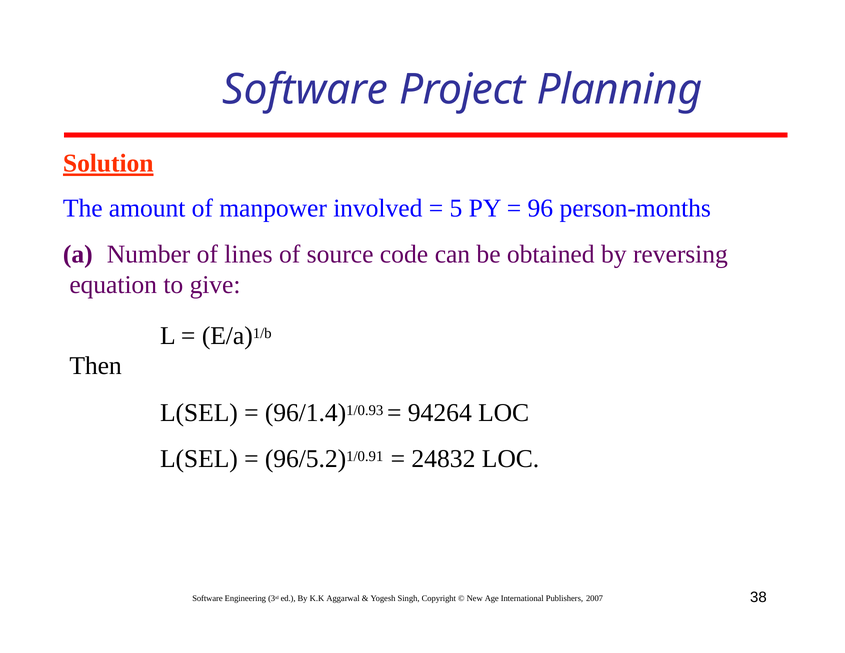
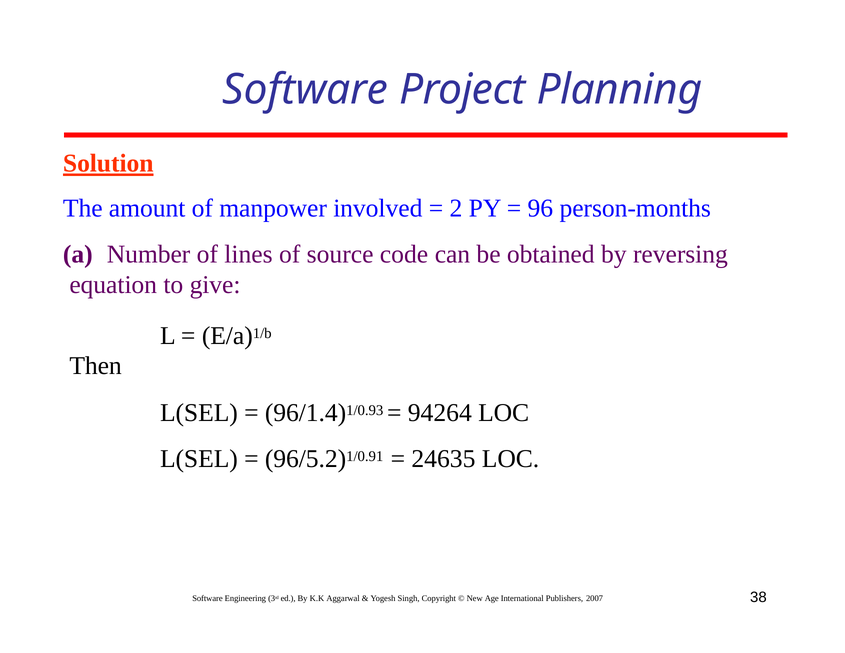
5: 5 -> 2
24832: 24832 -> 24635
